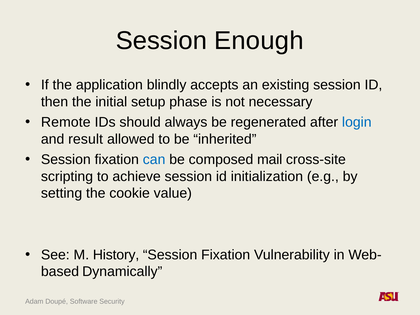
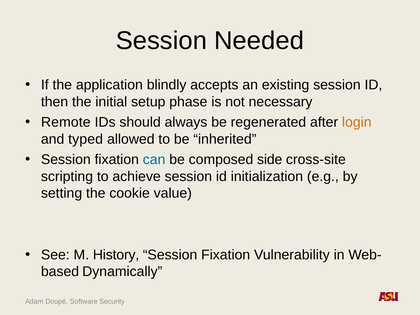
Enough: Enough -> Needed
login colour: blue -> orange
result: result -> typed
mail: mail -> side
